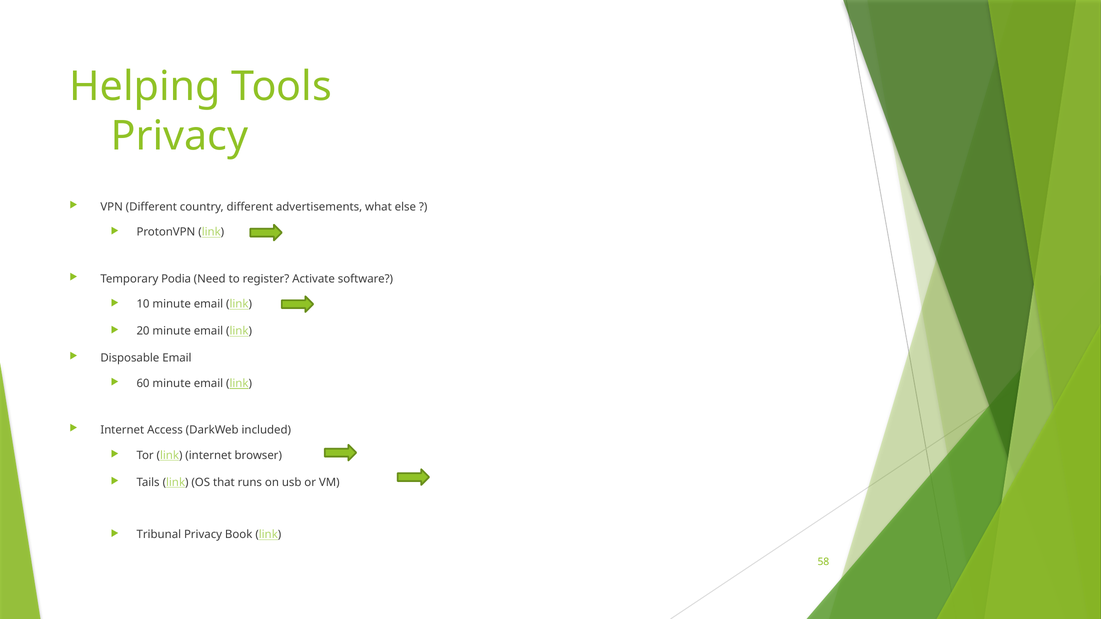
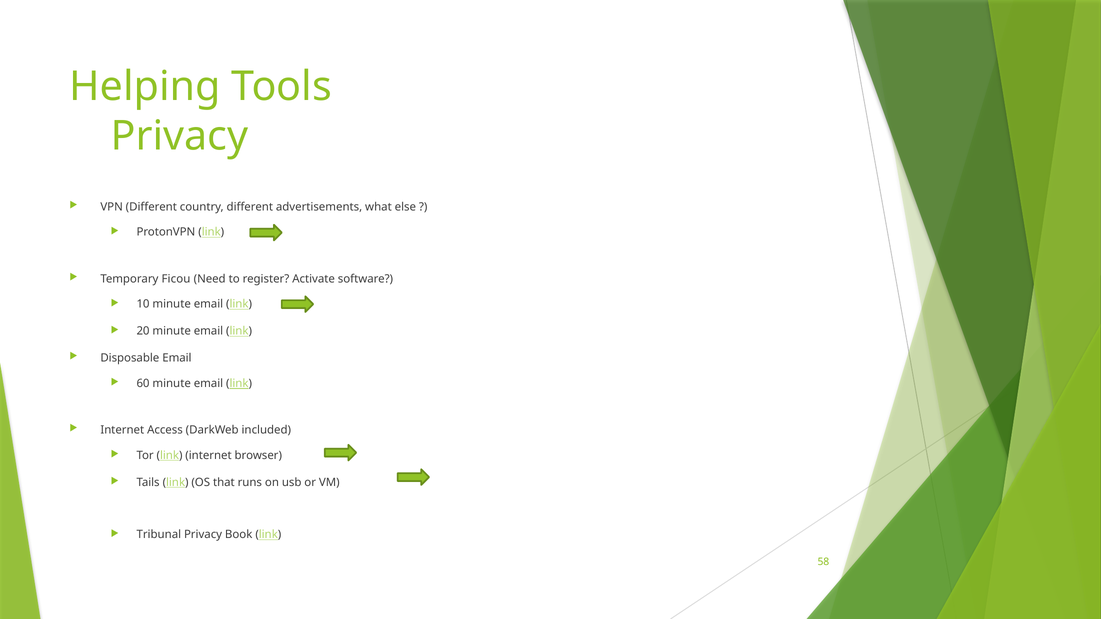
Podia: Podia -> Ficou
